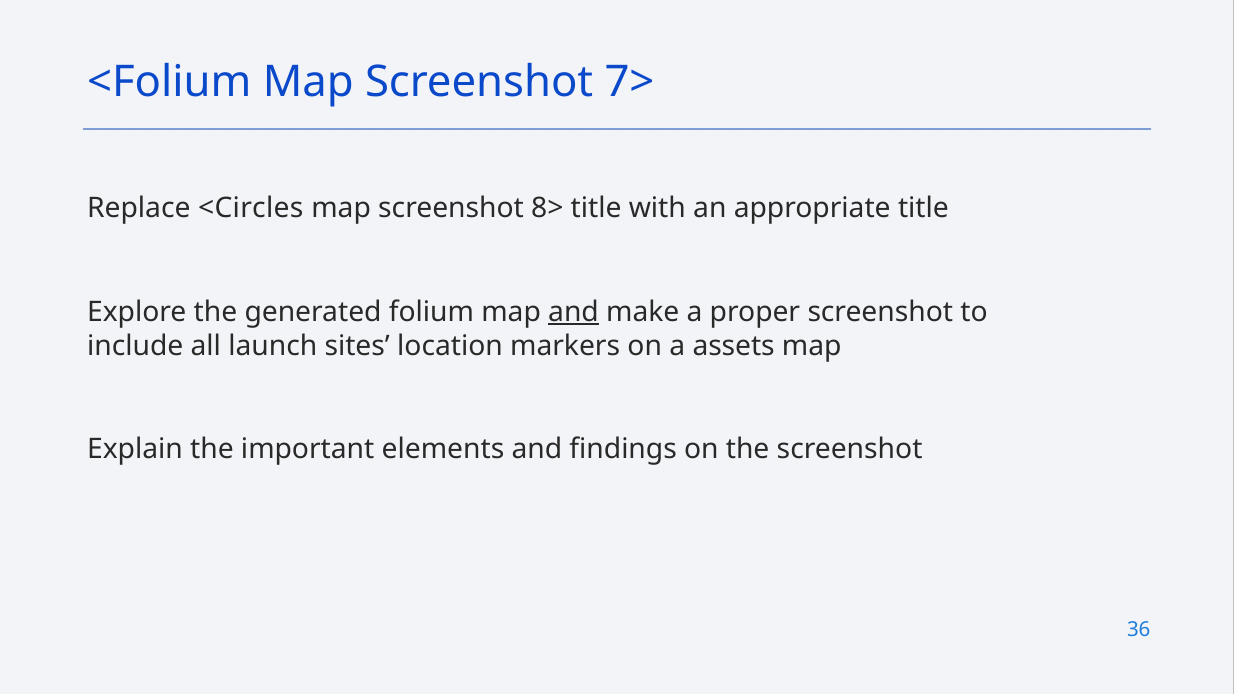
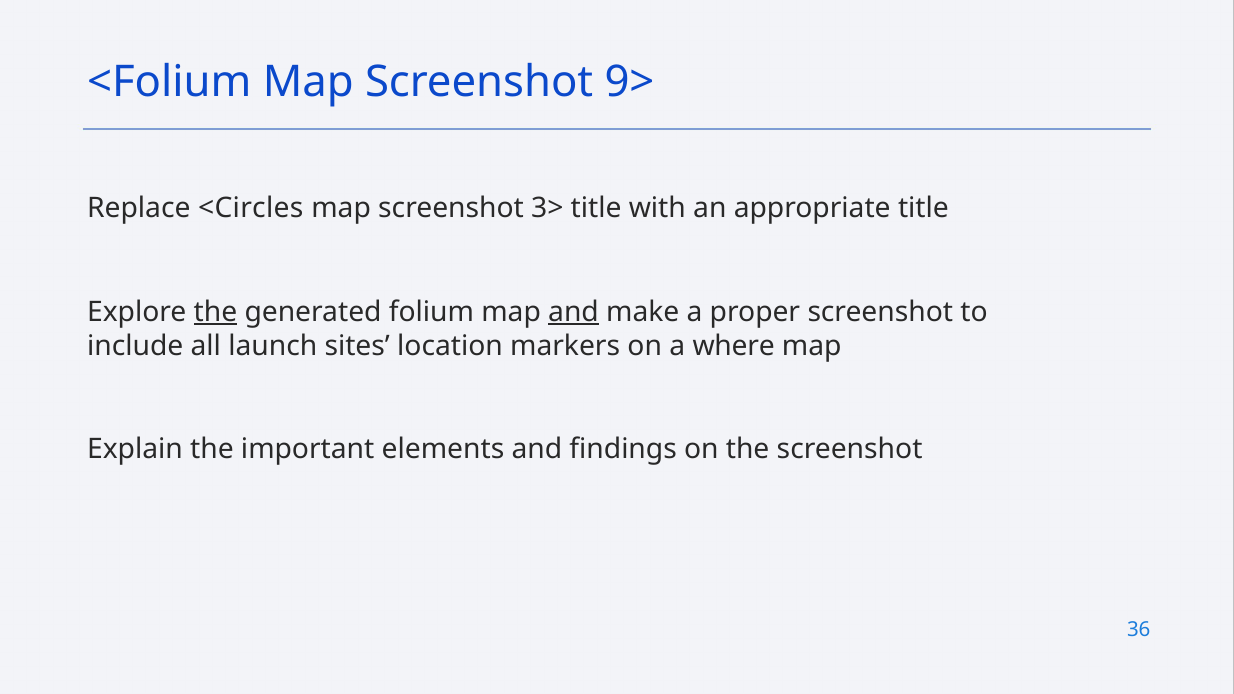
7>: 7> -> 9>
8>: 8> -> 3>
the at (215, 312) underline: none -> present
assets: assets -> where
